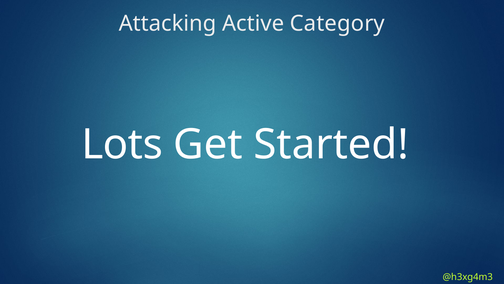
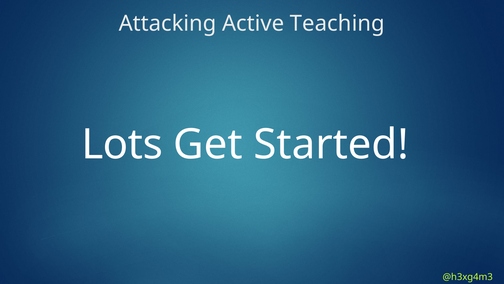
Category: Category -> Teaching
